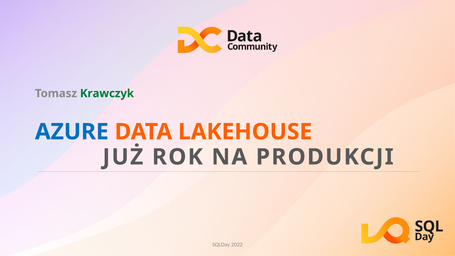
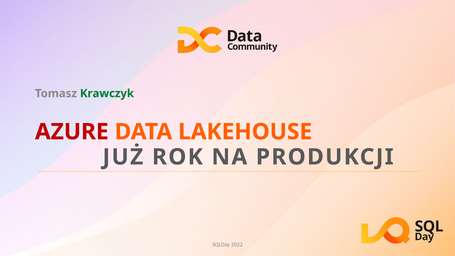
AZURE colour: blue -> red
